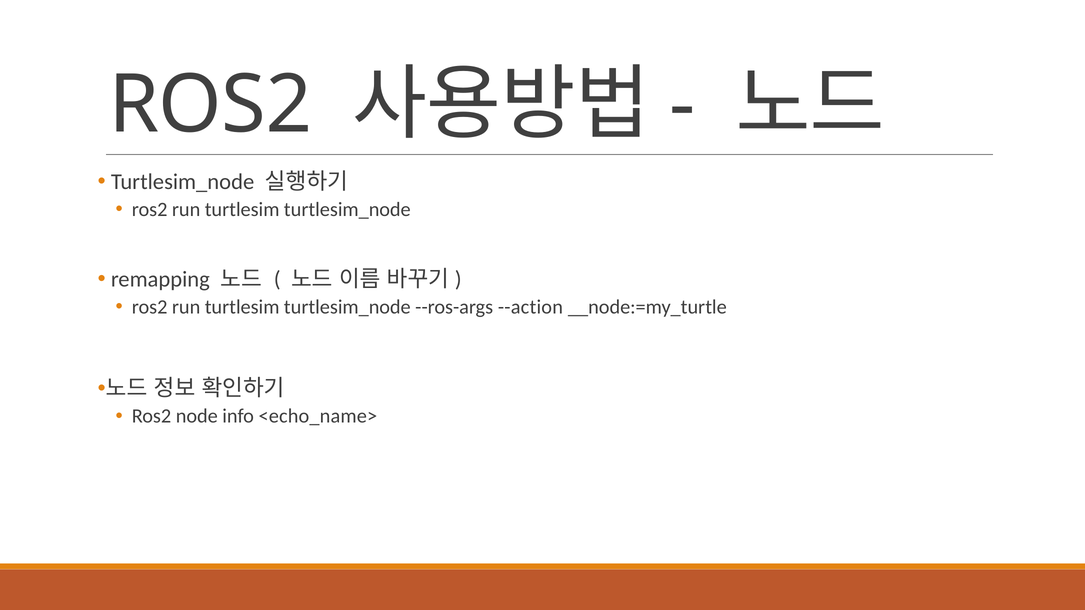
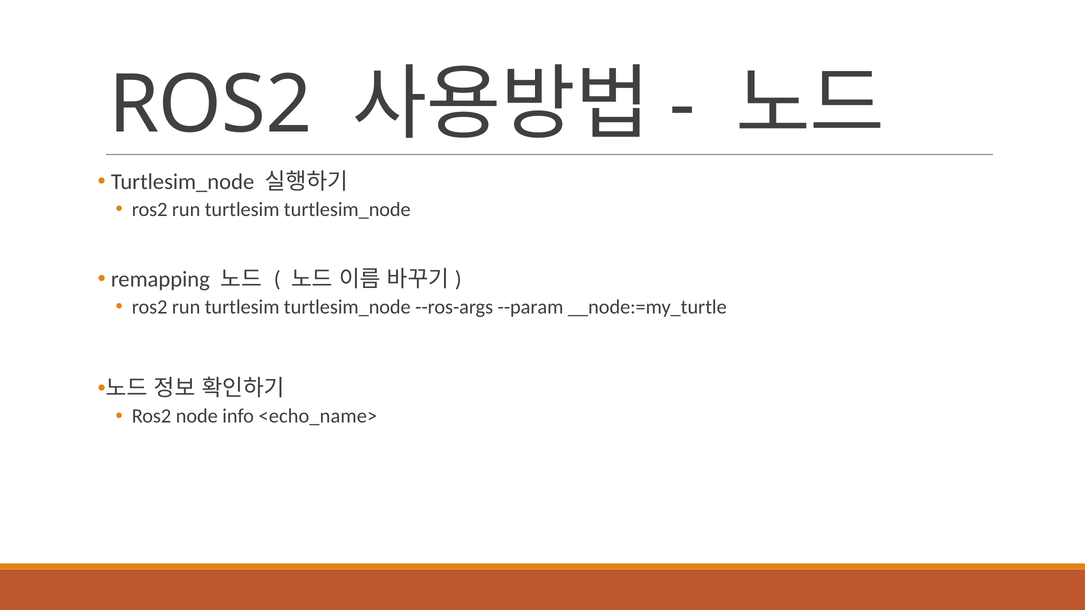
--action: --action -> --param
